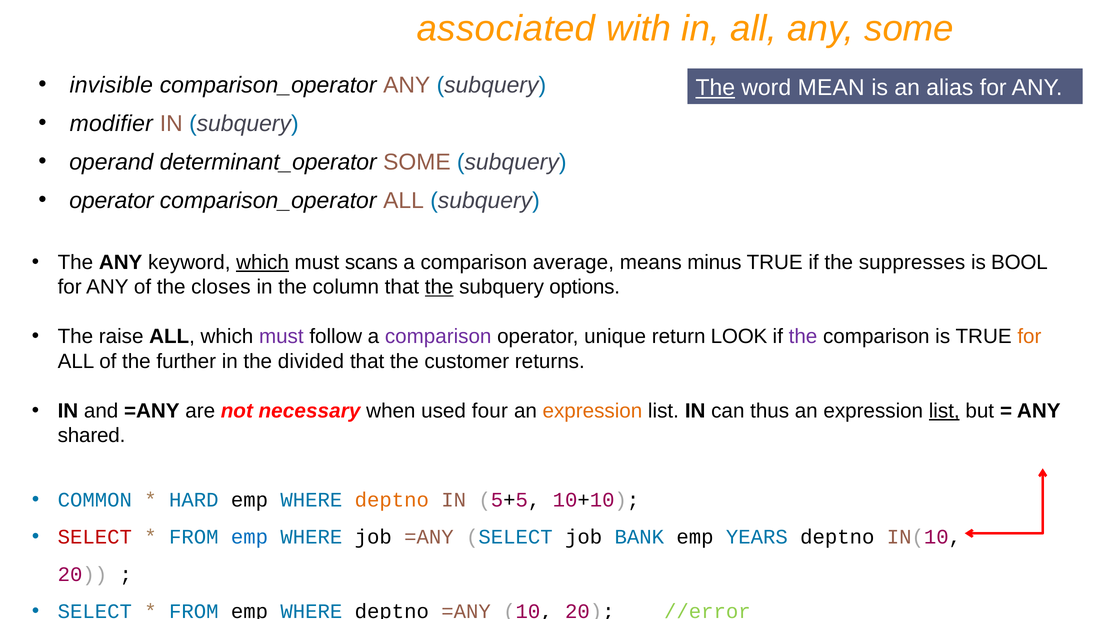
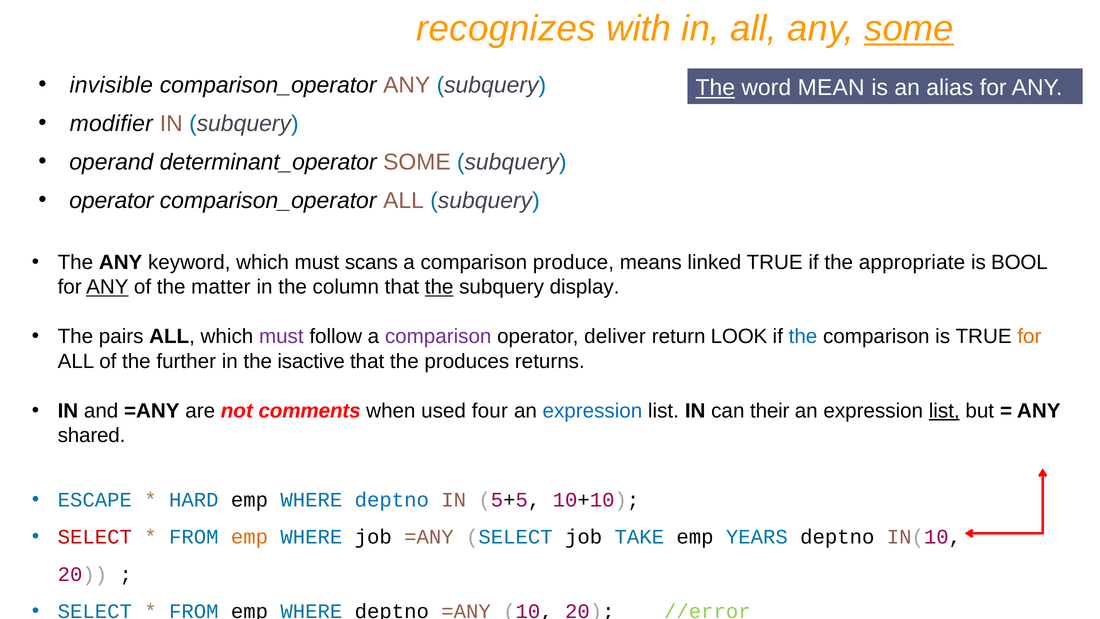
associated: associated -> recognizes
some at (909, 29) underline: none -> present
which at (263, 262) underline: present -> none
average: average -> produce
minus: minus -> linked
suppresses: suppresses -> appropriate
ANY at (107, 287) underline: none -> present
closes: closes -> matter
options: options -> display
raise: raise -> pairs
unique: unique -> deliver
the at (803, 337) colour: purple -> blue
divided: divided -> isactive
customer: customer -> produces
necessary: necessary -> comments
expression at (592, 411) colour: orange -> blue
thus: thus -> their
COMMON: COMMON -> ESCAPE
deptno at (392, 500) colour: orange -> blue
emp at (249, 537) colour: blue -> orange
BANK: BANK -> TAKE
